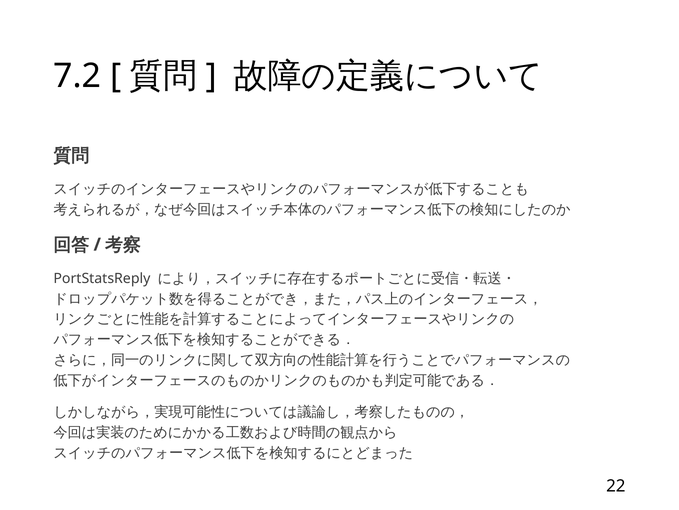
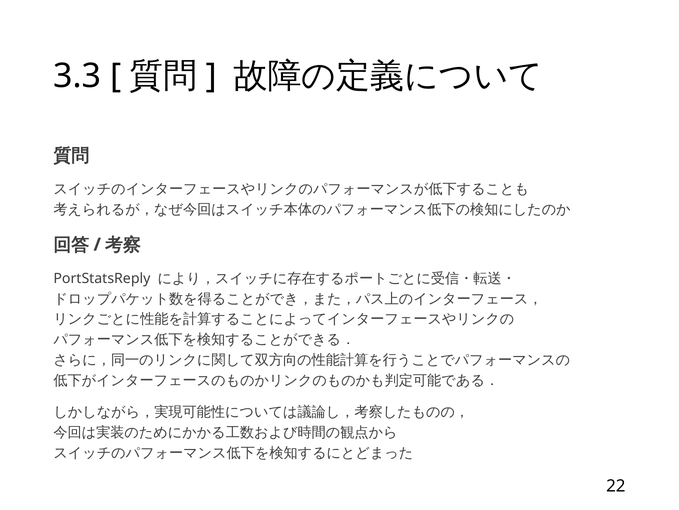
7.2: 7.2 -> 3.3
